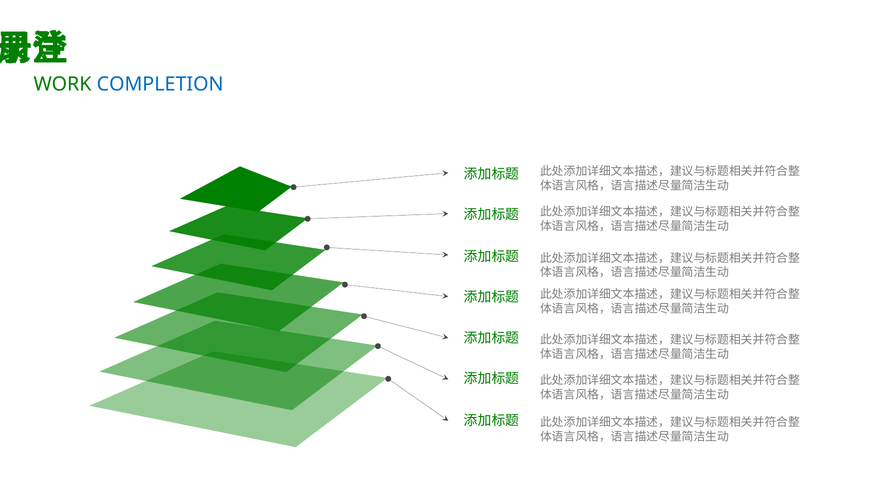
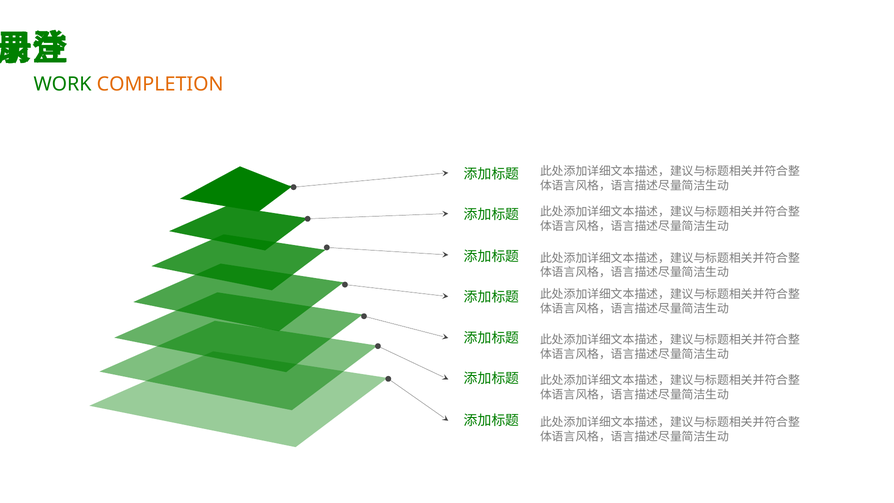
COMPLETION colour: blue -> orange
